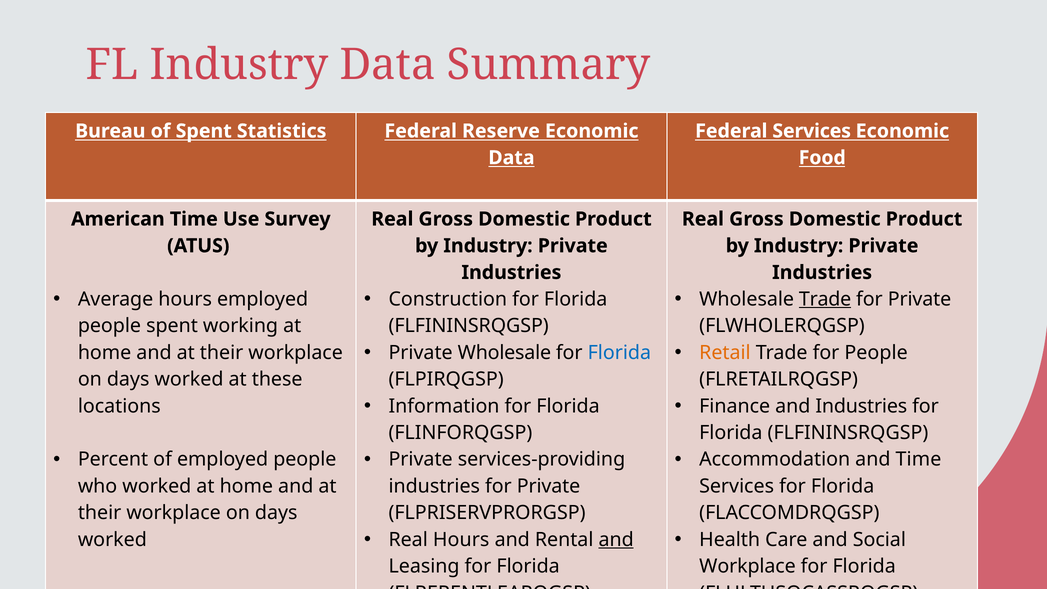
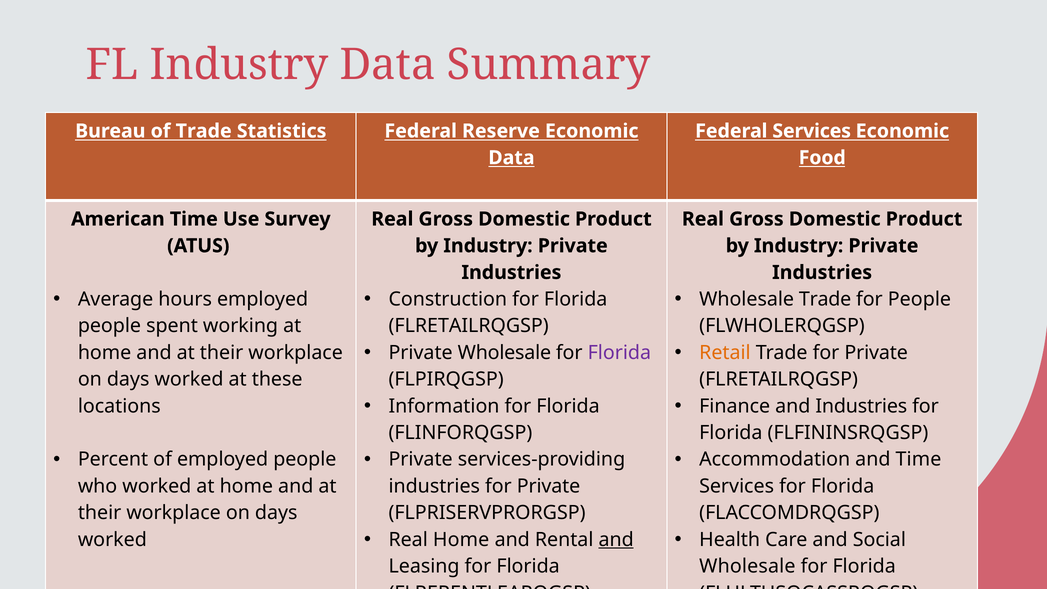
of Spent: Spent -> Trade
Trade at (825, 299) underline: present -> none
Private at (920, 299): Private -> People
FLFININSRQGSP at (469, 326): FLFININSRQGSP -> FLRETAILRQGSP
Florida at (619, 353) colour: blue -> purple
Trade for People: People -> Private
Real Hours: Hours -> Home
Workplace at (747, 566): Workplace -> Wholesale
